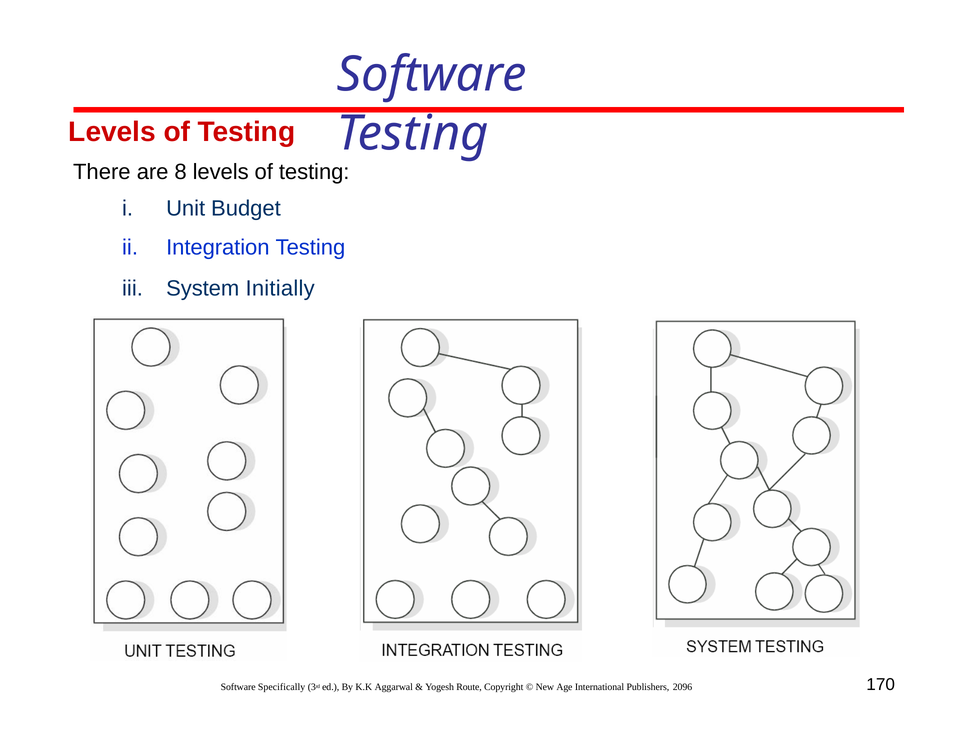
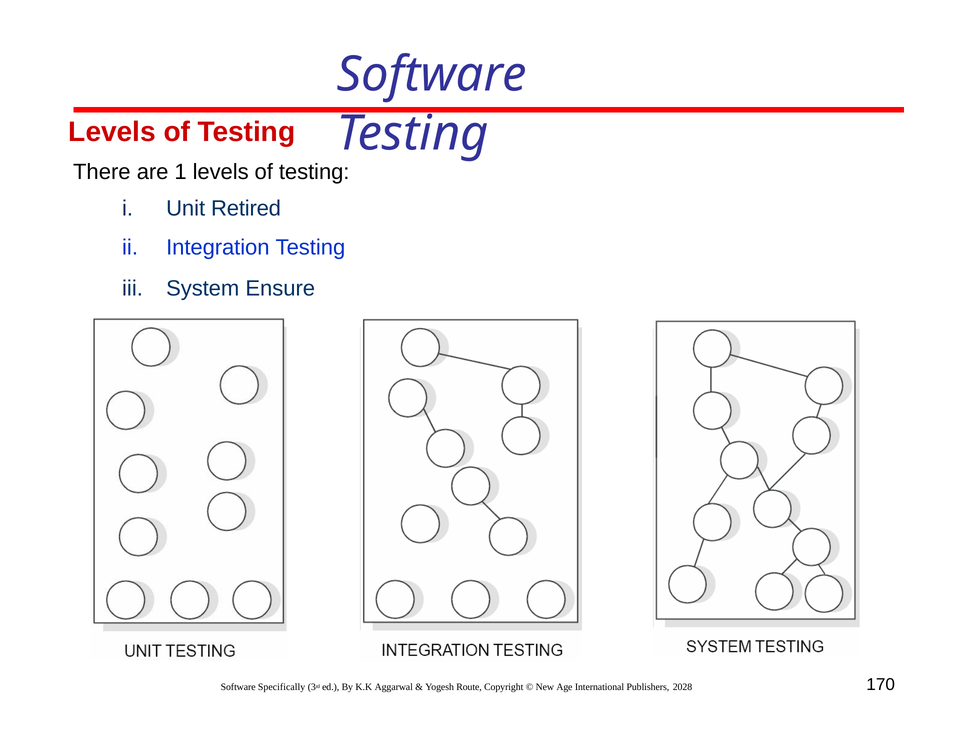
8: 8 -> 1
Budget: Budget -> Retired
Initially: Initially -> Ensure
2096: 2096 -> 2028
